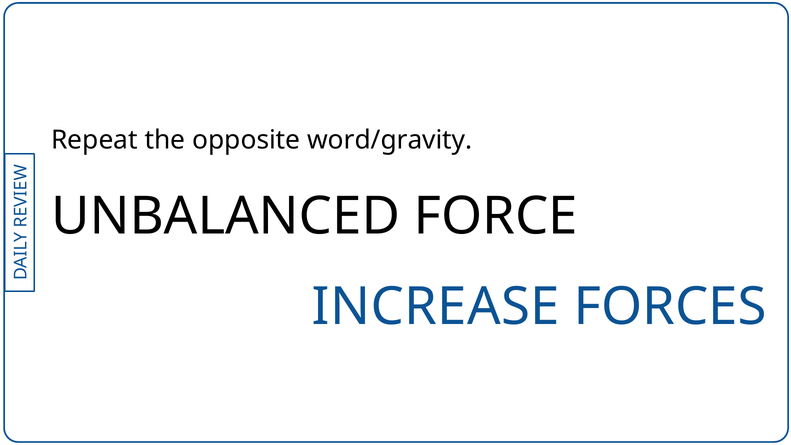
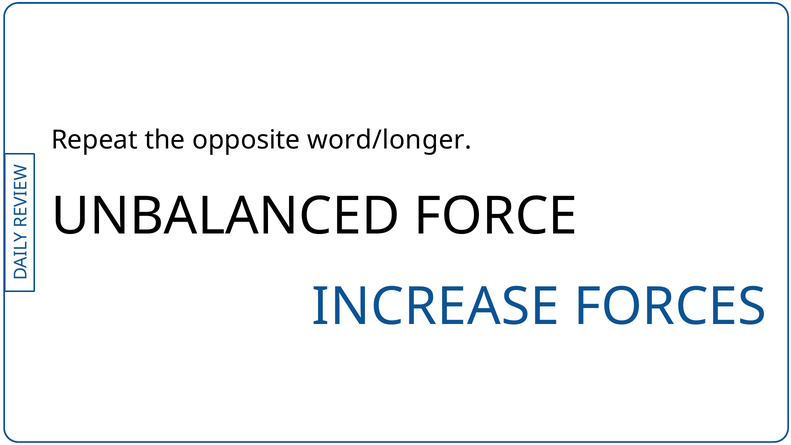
word/gravity: word/gravity -> word/longer
